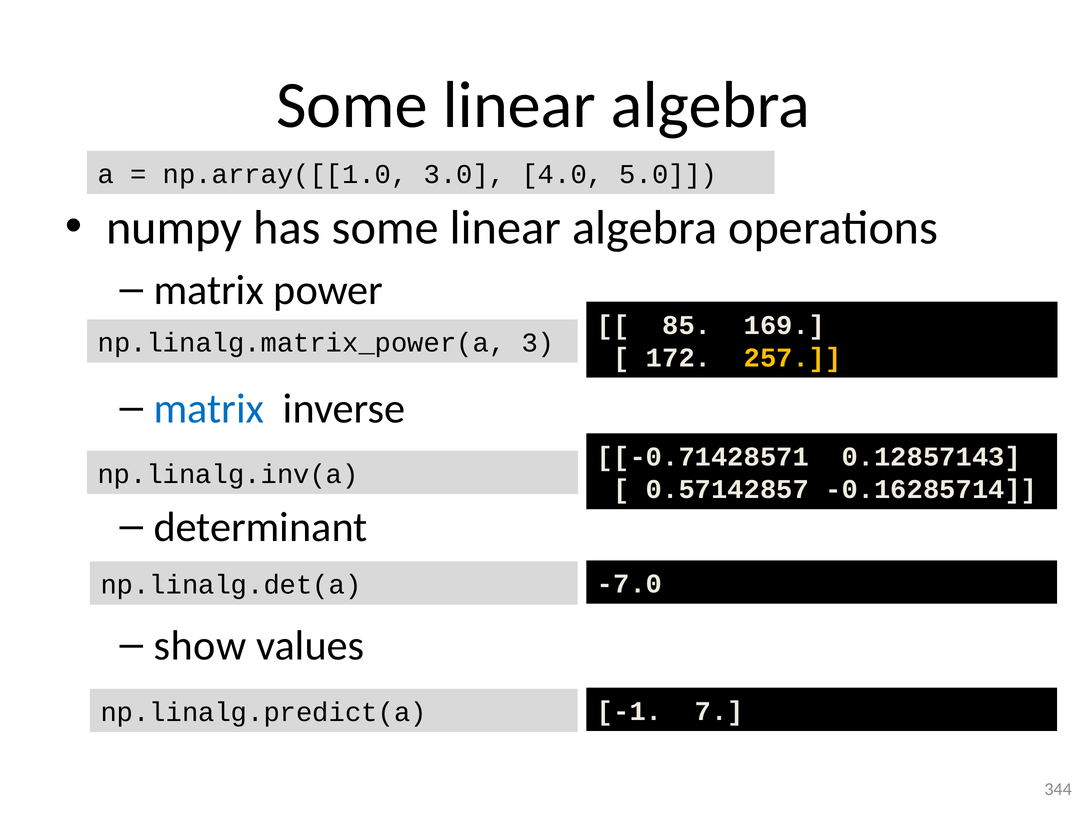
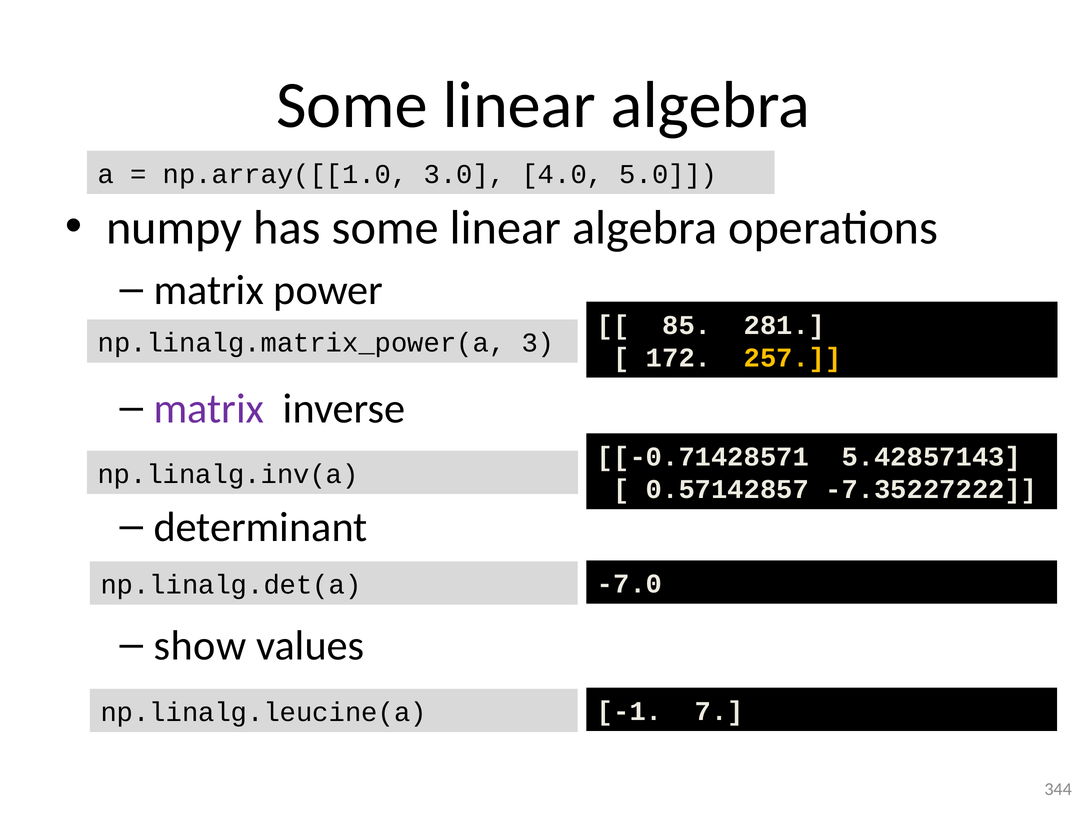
169: 169 -> 281
matrix at (209, 409) colour: blue -> purple
0.12857143: 0.12857143 -> 5.42857143
-0.16285714: -0.16285714 -> -7.35227222
np.linalg.predict(a: np.linalg.predict(a -> np.linalg.leucine(a
